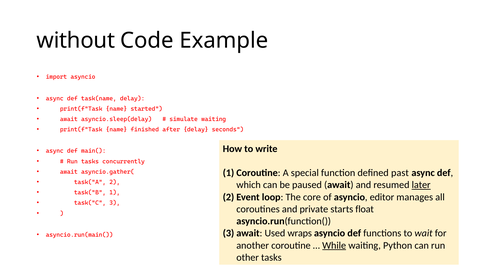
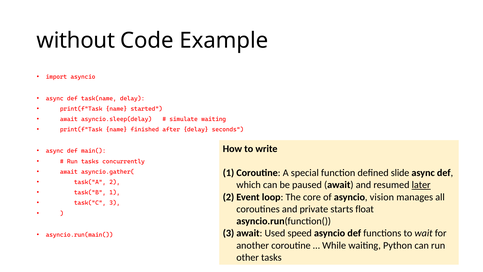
past: past -> slide
editor: editor -> vision
wraps: wraps -> speed
While underline: present -> none
